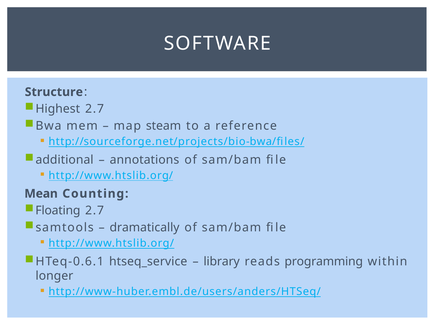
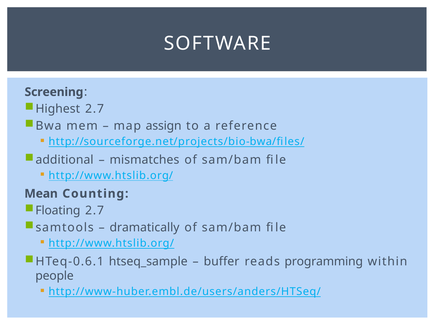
Structure: Structure -> Screening
steam: steam -> assign
annotations: annotations -> mismatches
htseq_service: htseq_service -> htseq_sample
library: library -> buffer
longer: longer -> people
